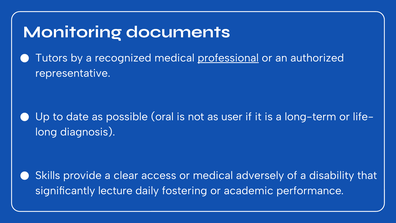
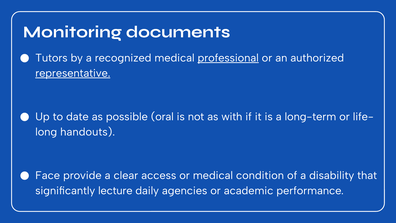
representative underline: none -> present
user: user -> with
diagnosis: diagnosis -> handouts
Skills: Skills -> Face
adversely: adversely -> condition
fostering: fostering -> agencies
